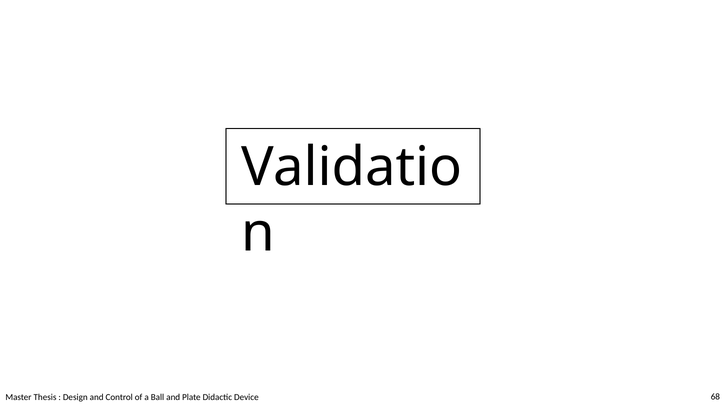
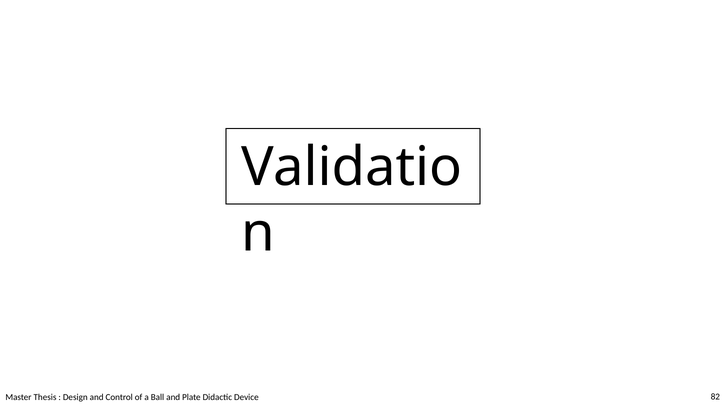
68: 68 -> 82
